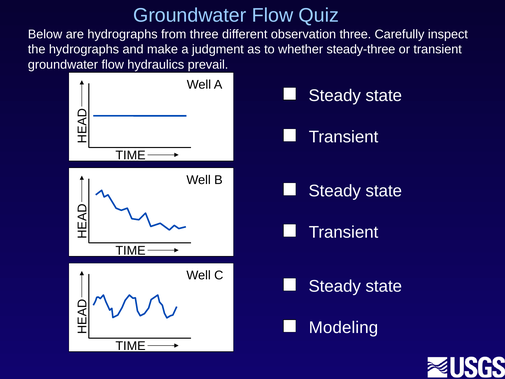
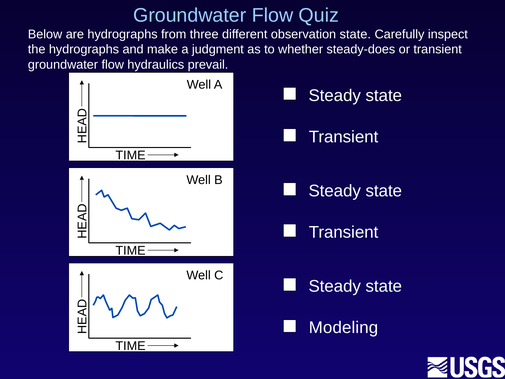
observation three: three -> state
steady-three: steady-three -> steady-does
